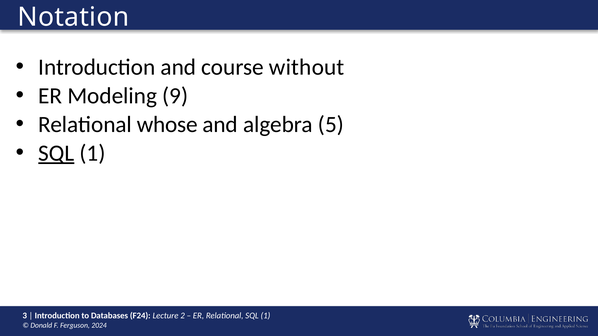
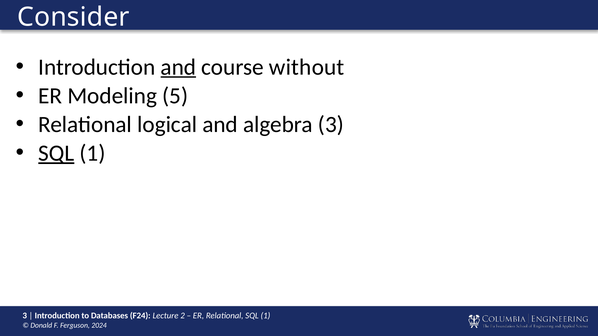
Notation: Notation -> Consider
and at (178, 67) underline: none -> present
9: 9 -> 5
whose: whose -> logical
algebra 5: 5 -> 3
